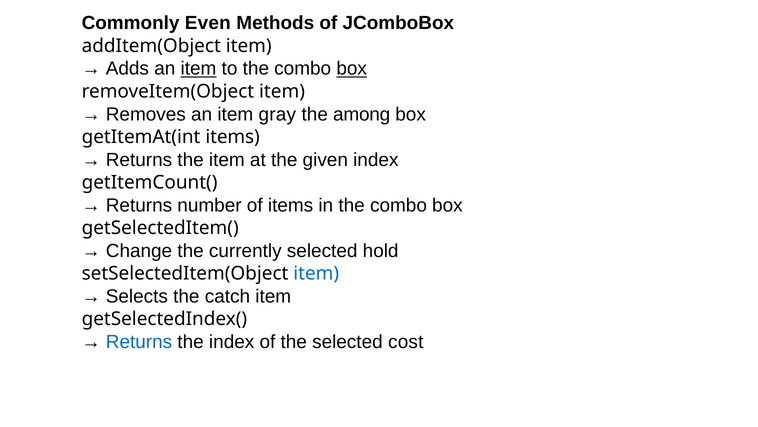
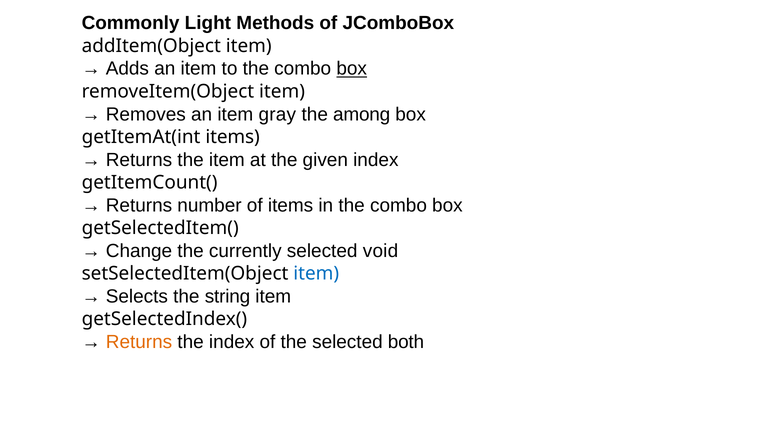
Even: Even -> Light
item at (198, 69) underline: present -> none
hold: hold -> void
catch: catch -> string
Returns at (139, 341) colour: blue -> orange
cost: cost -> both
